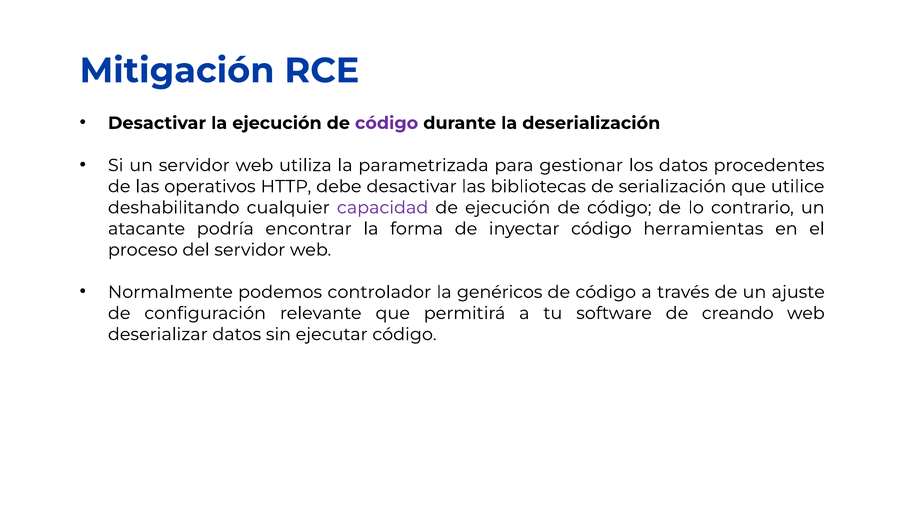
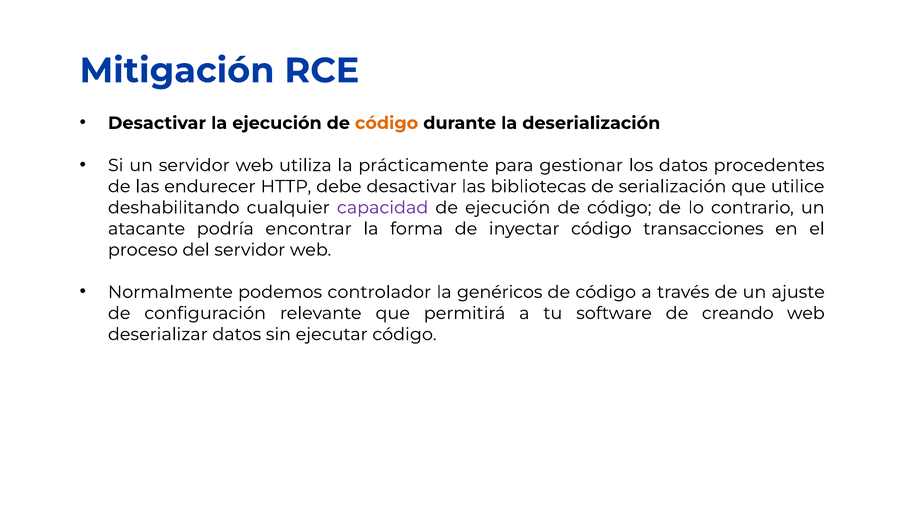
código at (387, 123) colour: purple -> orange
parametrizada: parametrizada -> prácticamente
operativos: operativos -> endurecer
herramientas: herramientas -> transacciones
